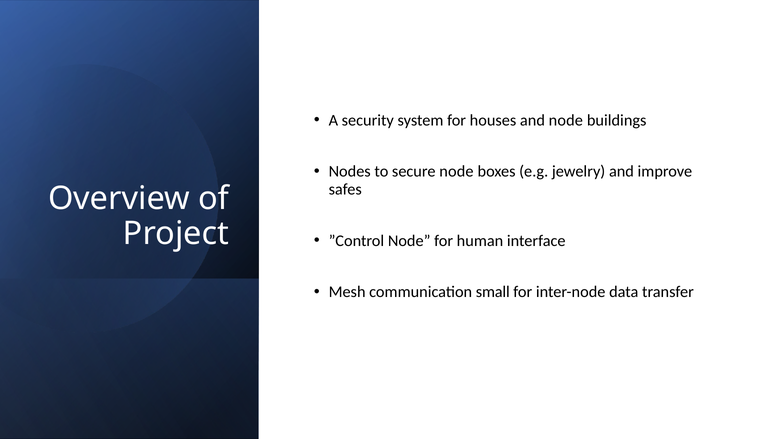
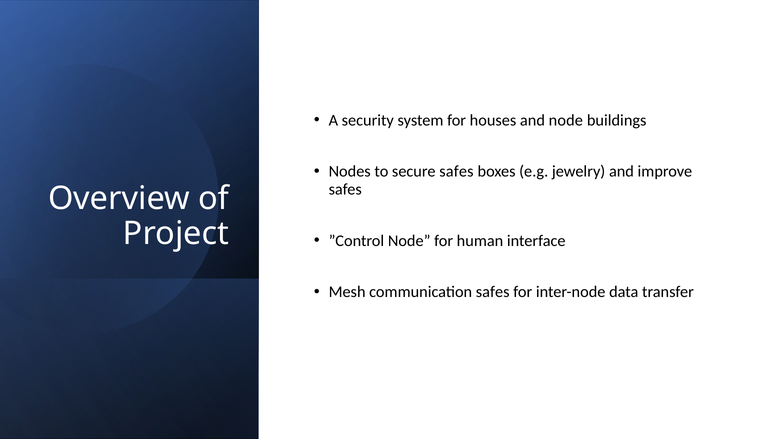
secure node: node -> safes
communication small: small -> safes
